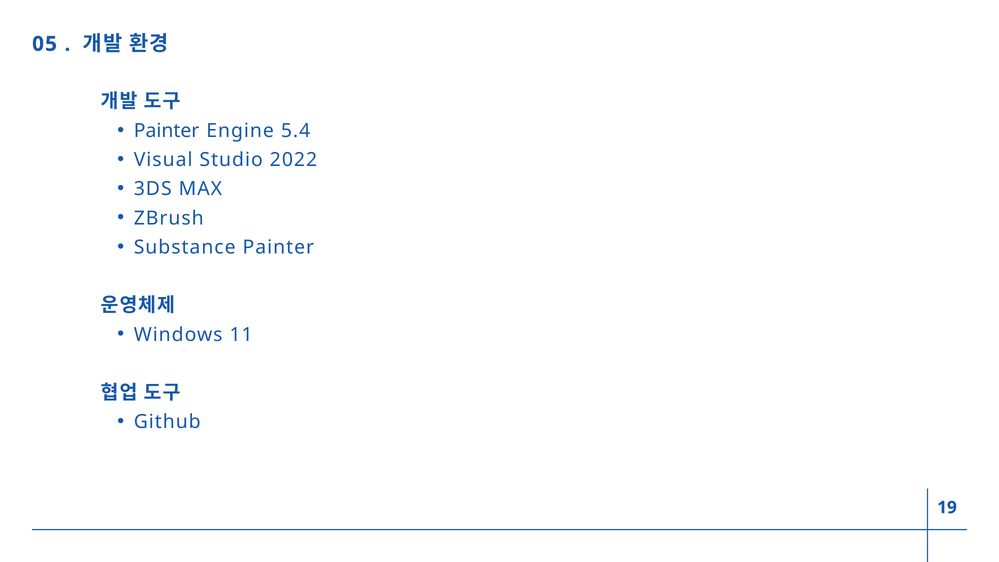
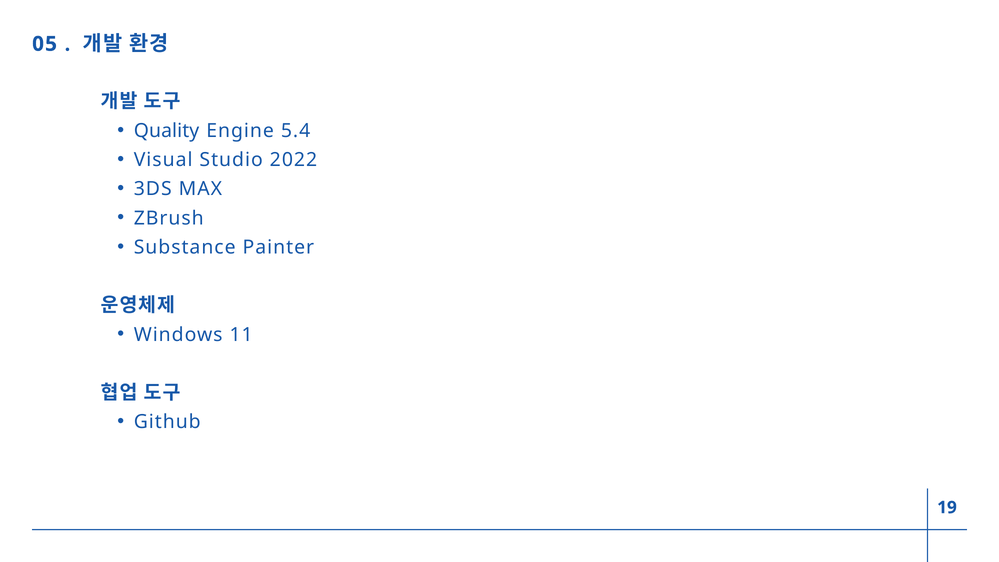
Painter at (167, 131): Painter -> Quality
